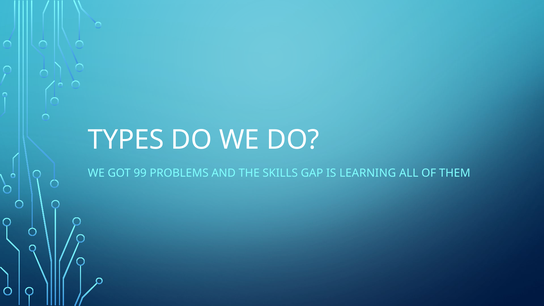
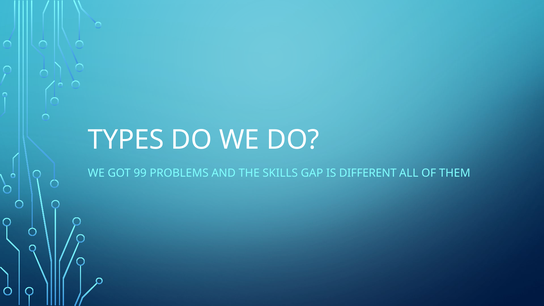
LEARNING: LEARNING -> DIFFERENT
